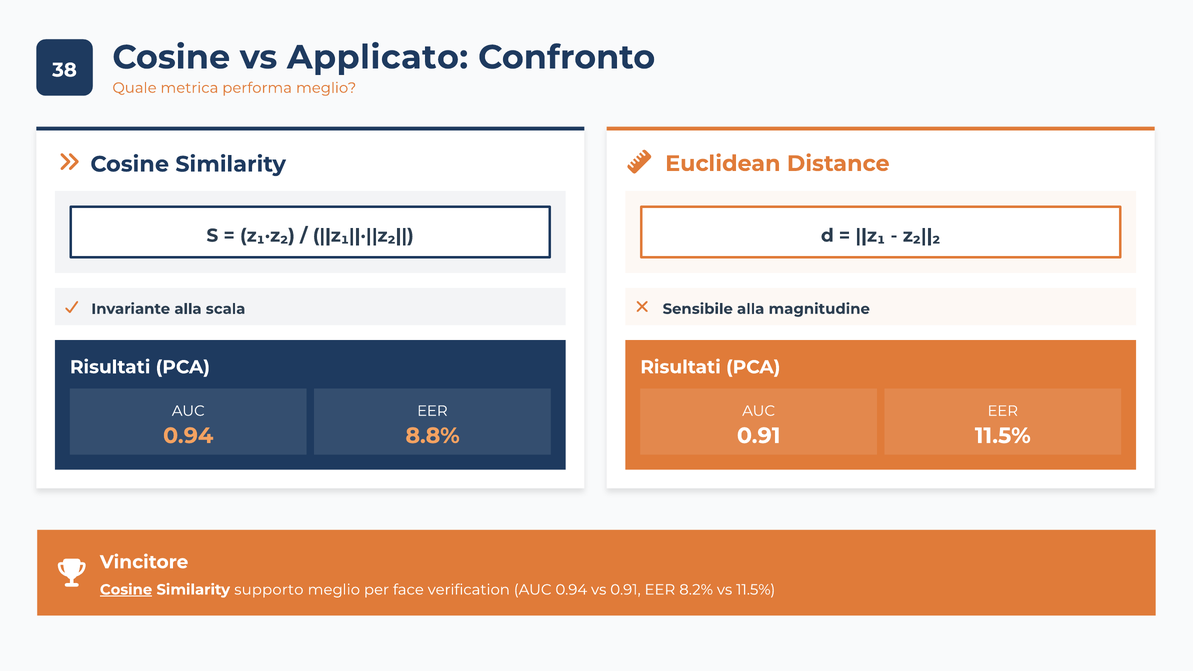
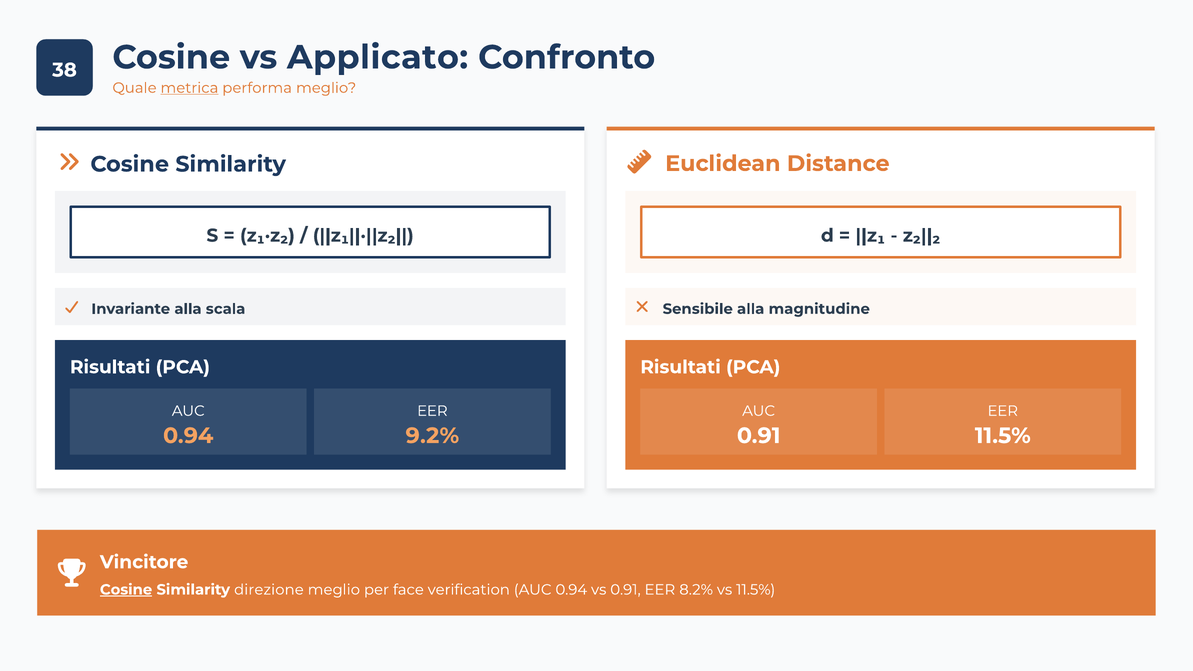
metrica underline: none -> present
8.8%: 8.8% -> 9.2%
supporto: supporto -> direzione
